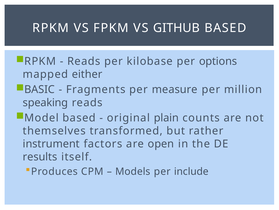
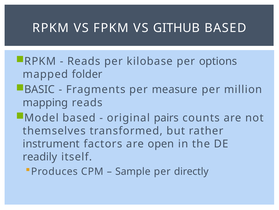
either: either -> folder
speaking: speaking -> mapping
plain: plain -> pairs
results: results -> readily
Models: Models -> Sample
include: include -> directly
